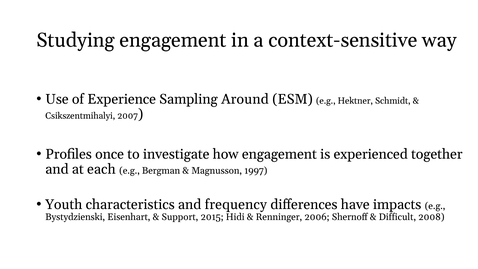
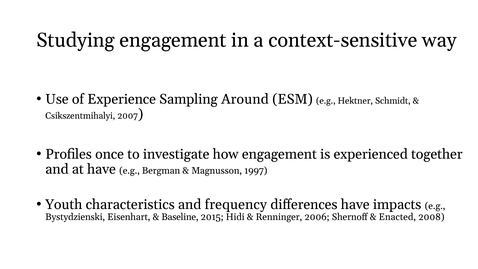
at each: each -> have
Support: Support -> Baseline
Difficult: Difficult -> Enacted
